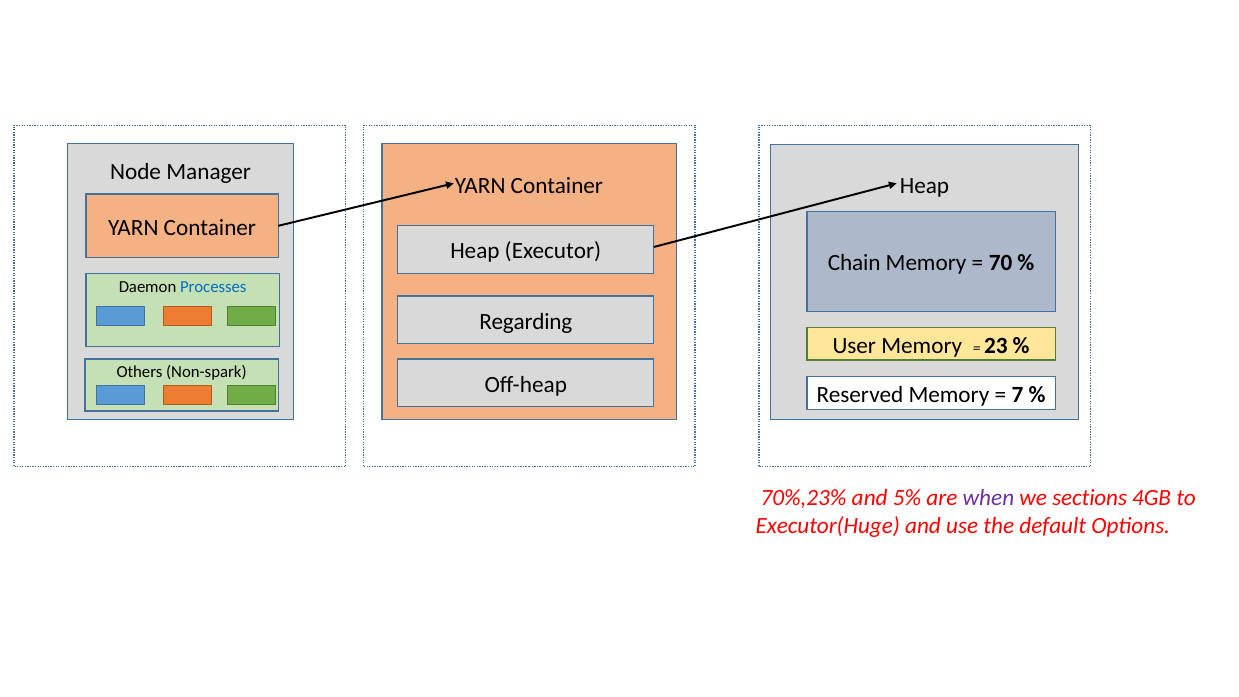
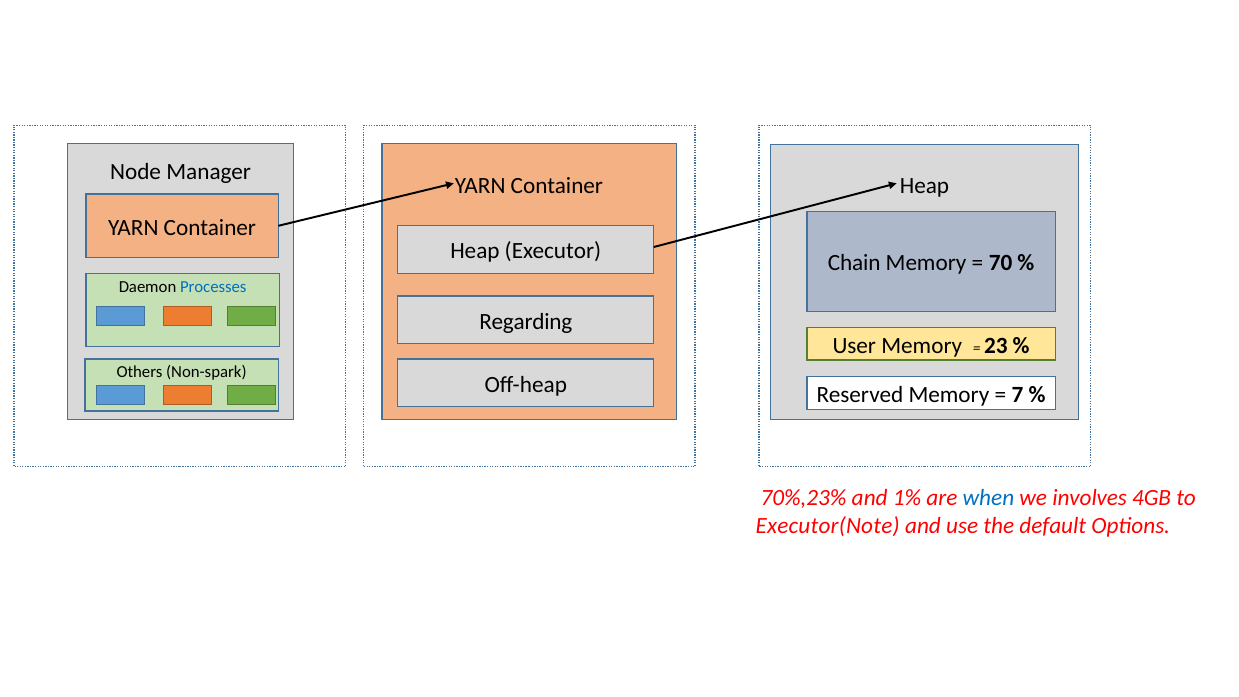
5%: 5% -> 1%
when colour: purple -> blue
sections: sections -> involves
Executor(Huge: Executor(Huge -> Executor(Note
